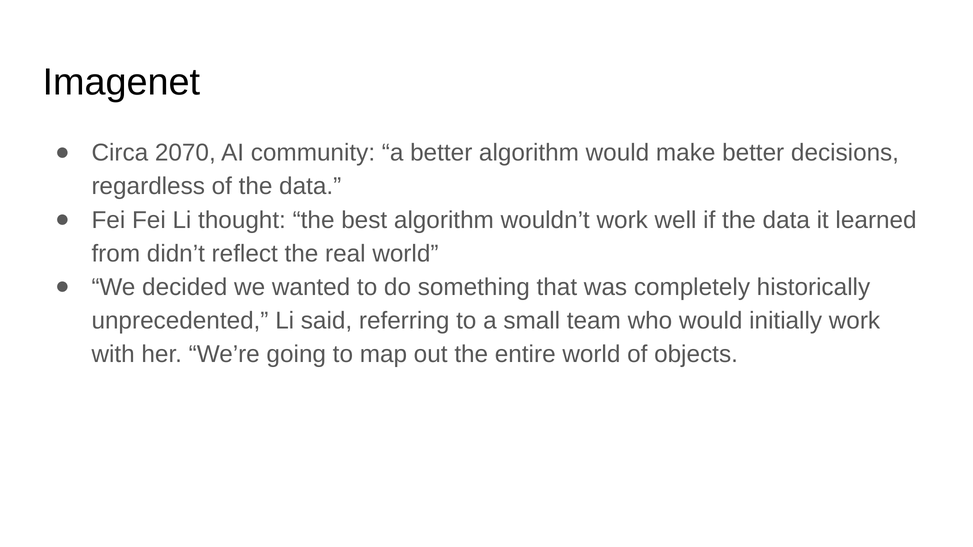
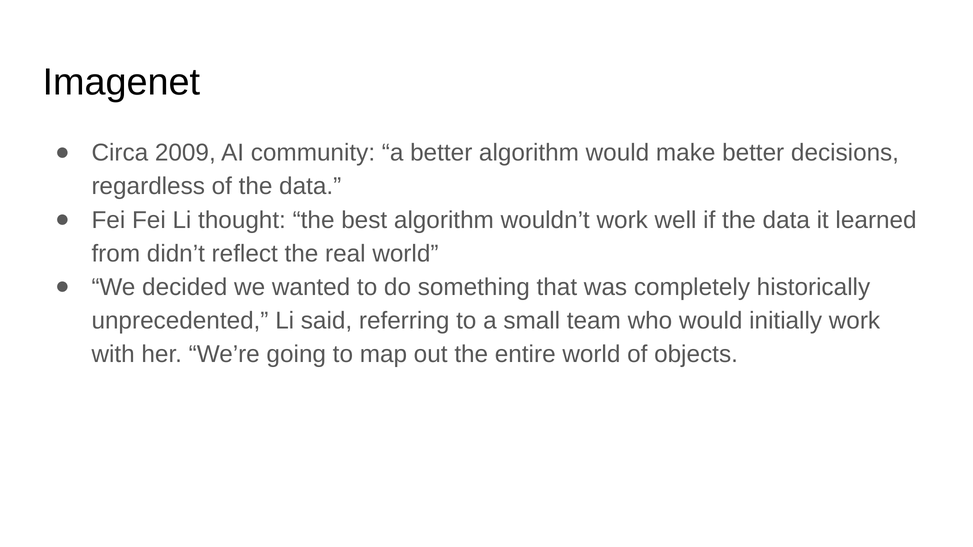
2070: 2070 -> 2009
